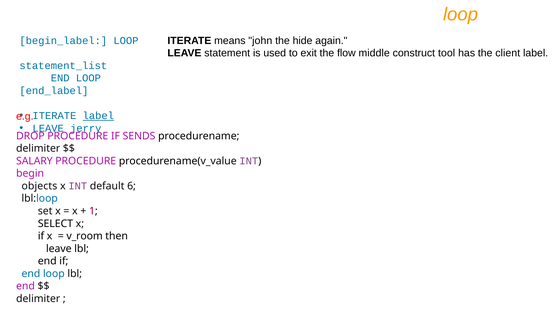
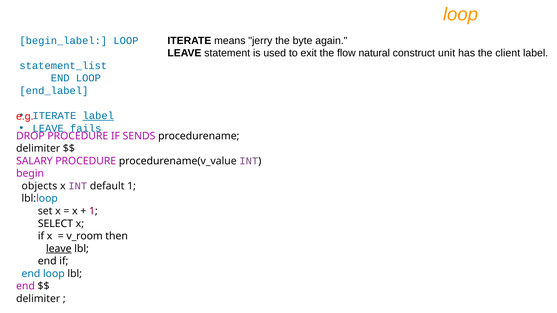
john: john -> jerry
hide: hide -> byte
middle: middle -> natural
tool: tool -> unit
jerry: jerry -> fails
default 6: 6 -> 1
leave at (59, 249) underline: none -> present
